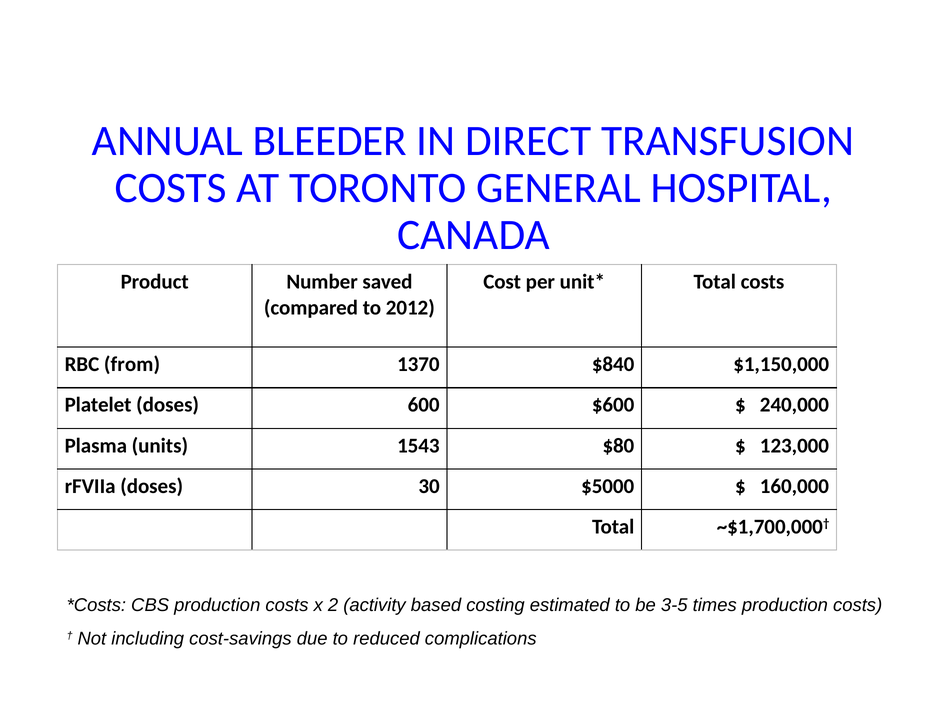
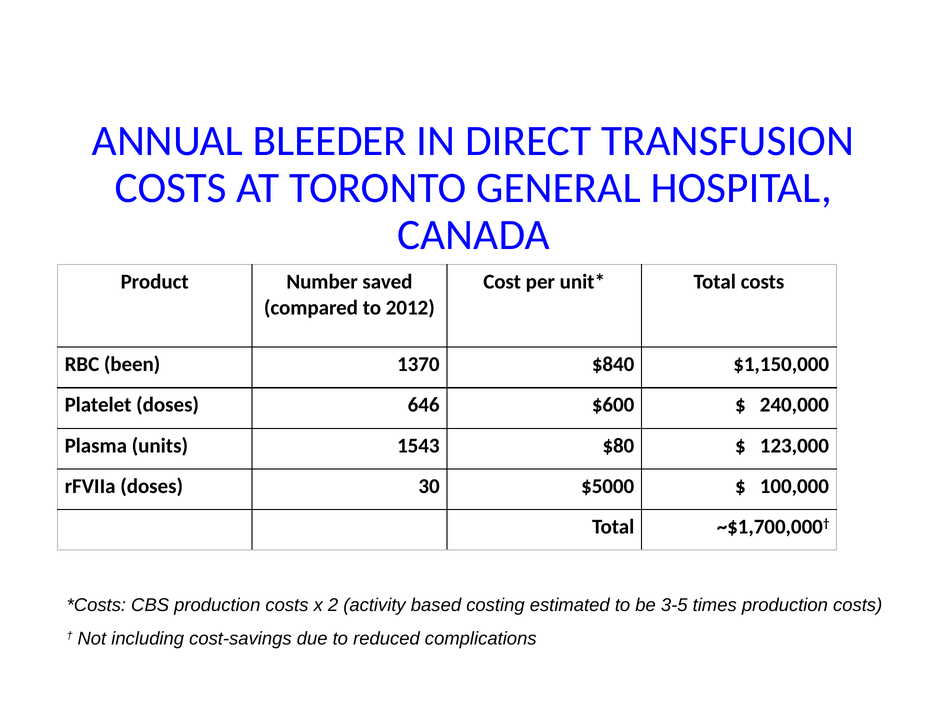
from: from -> been
600: 600 -> 646
160,000: 160,000 -> 100,000
